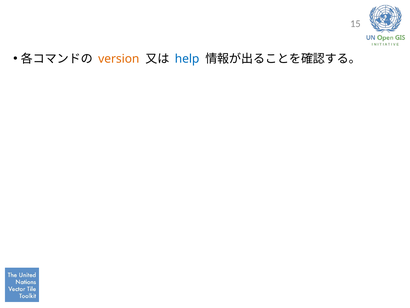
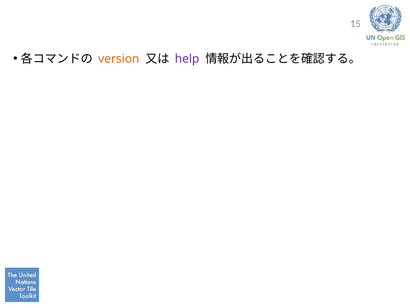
help colour: blue -> purple
